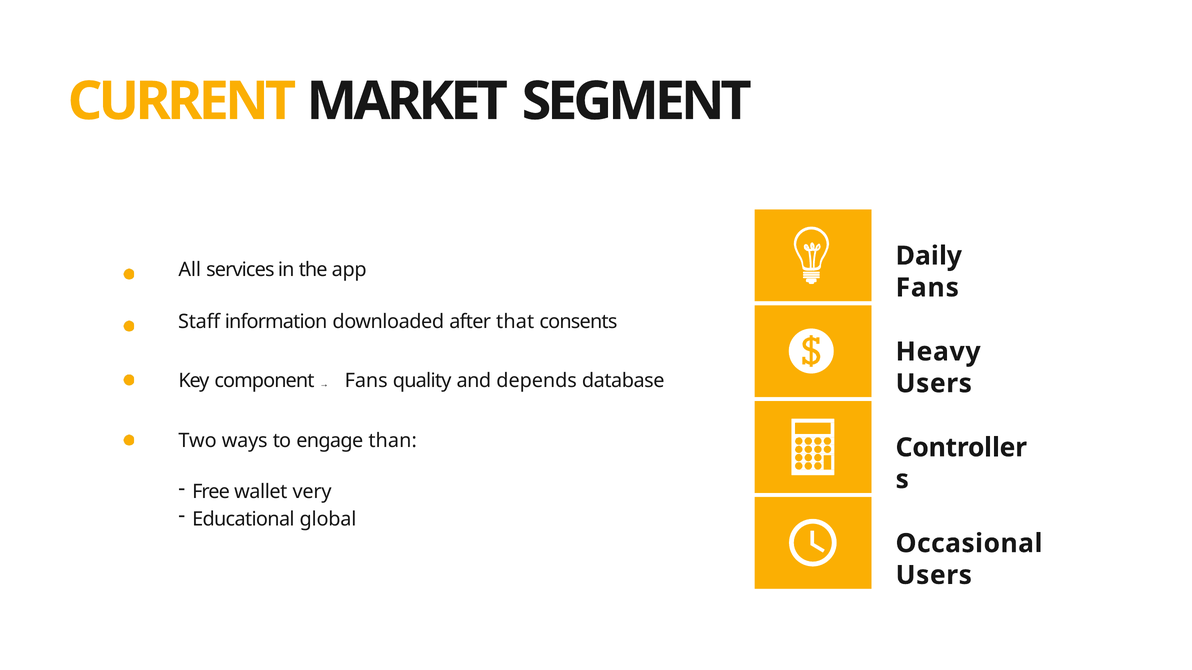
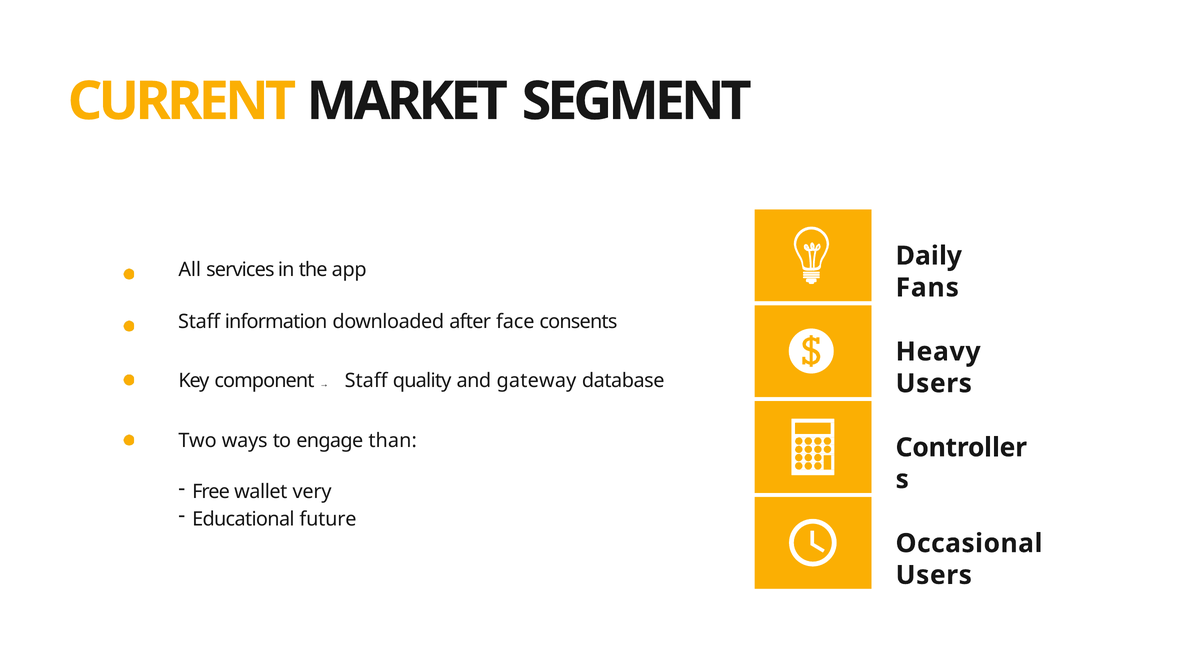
that: that -> face
Fans at (366, 381): Fans -> Staff
depends: depends -> gateway
global: global -> future
